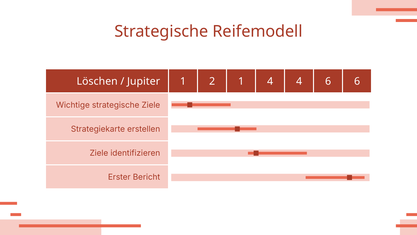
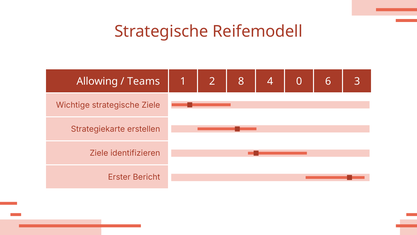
Löschen: Löschen -> Allowing
Jupiter: Jupiter -> Teams
2 1: 1 -> 8
4 4: 4 -> 0
6 6: 6 -> 3
